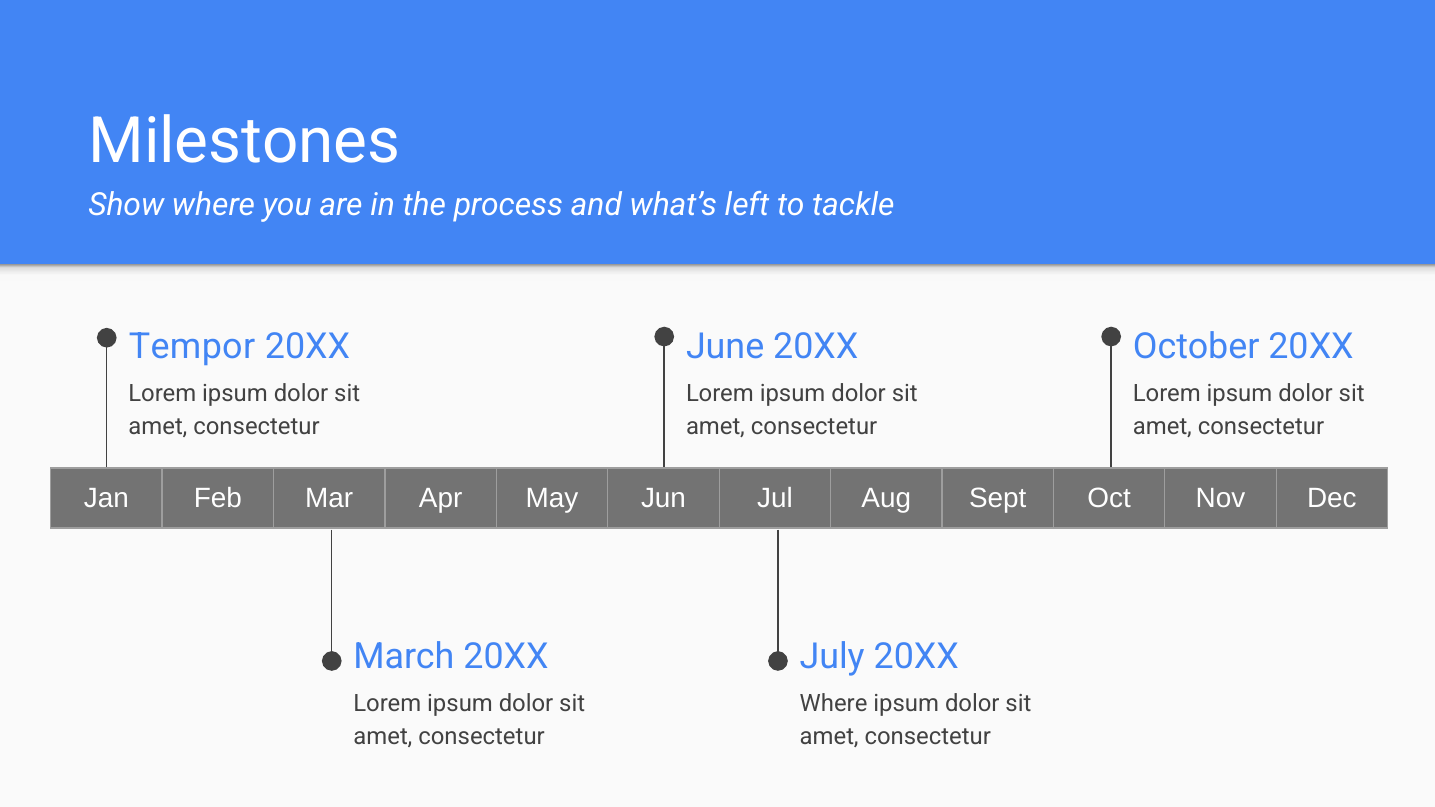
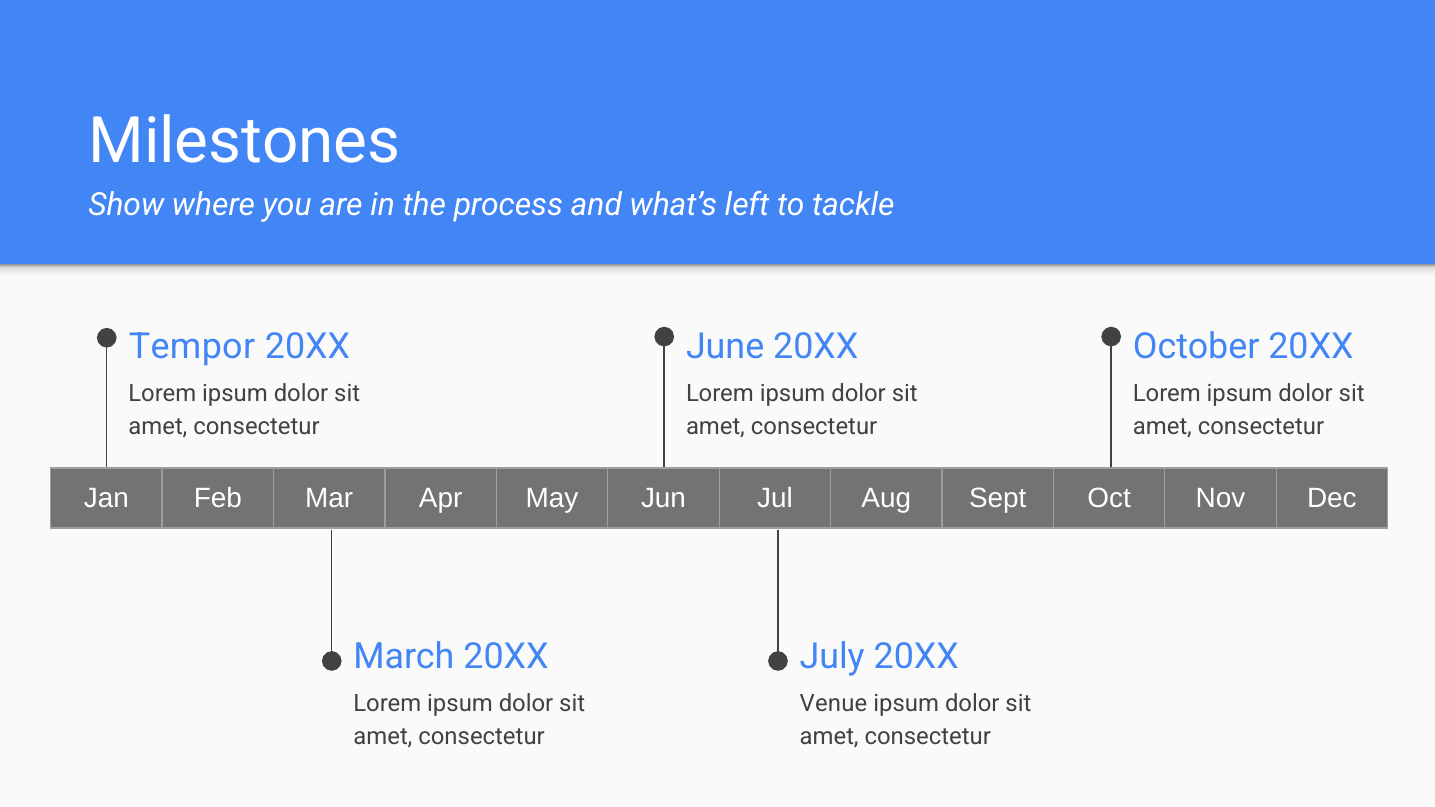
Where at (834, 703): Where -> Venue
